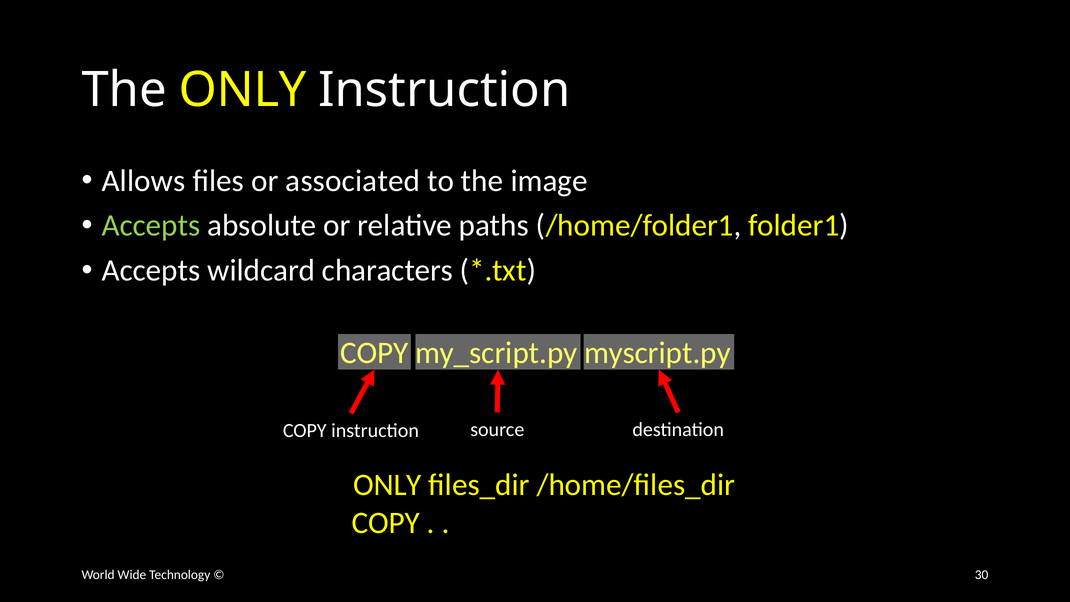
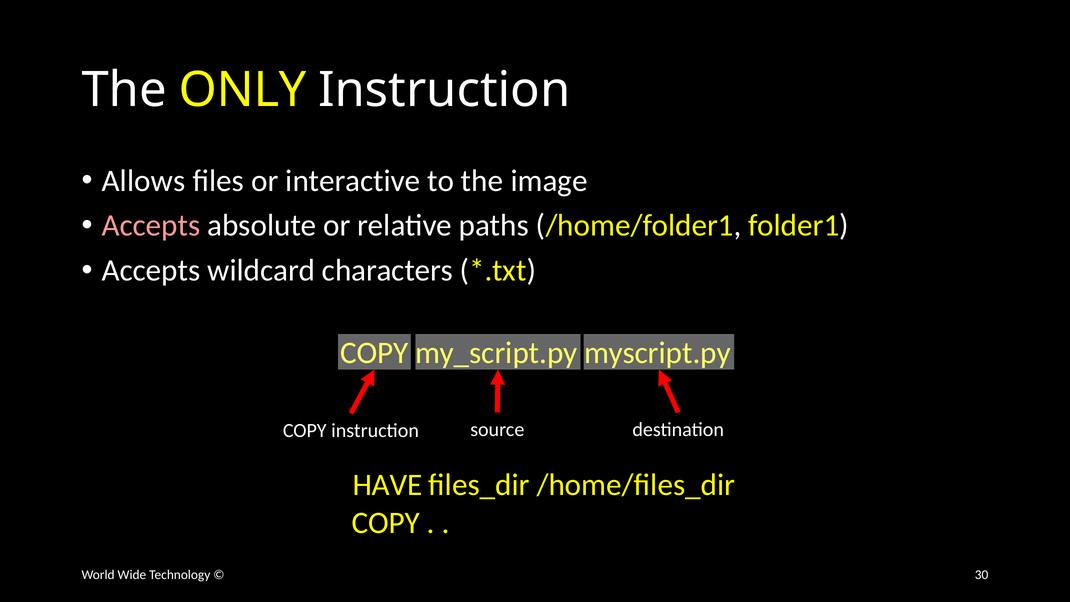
associated: associated -> interactive
Accepts at (151, 226) colour: light green -> pink
ONLY at (388, 485): ONLY -> HAVE
